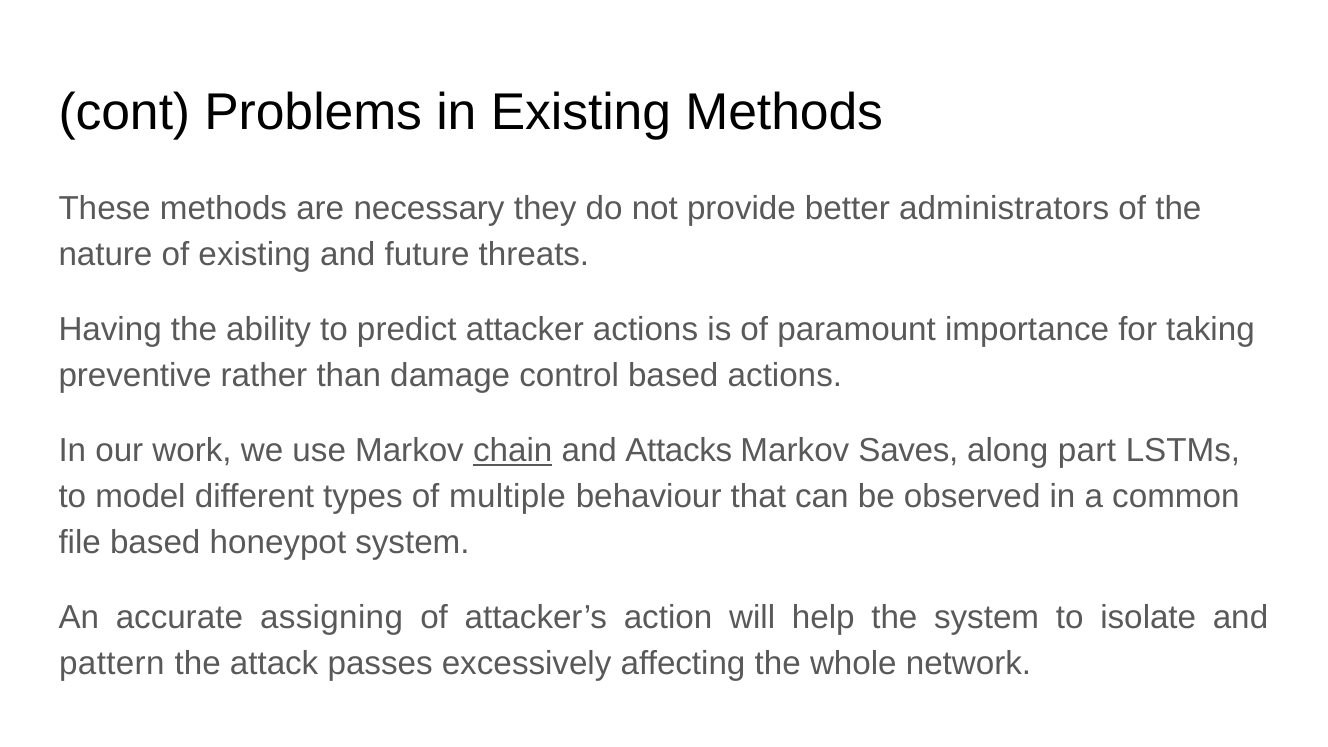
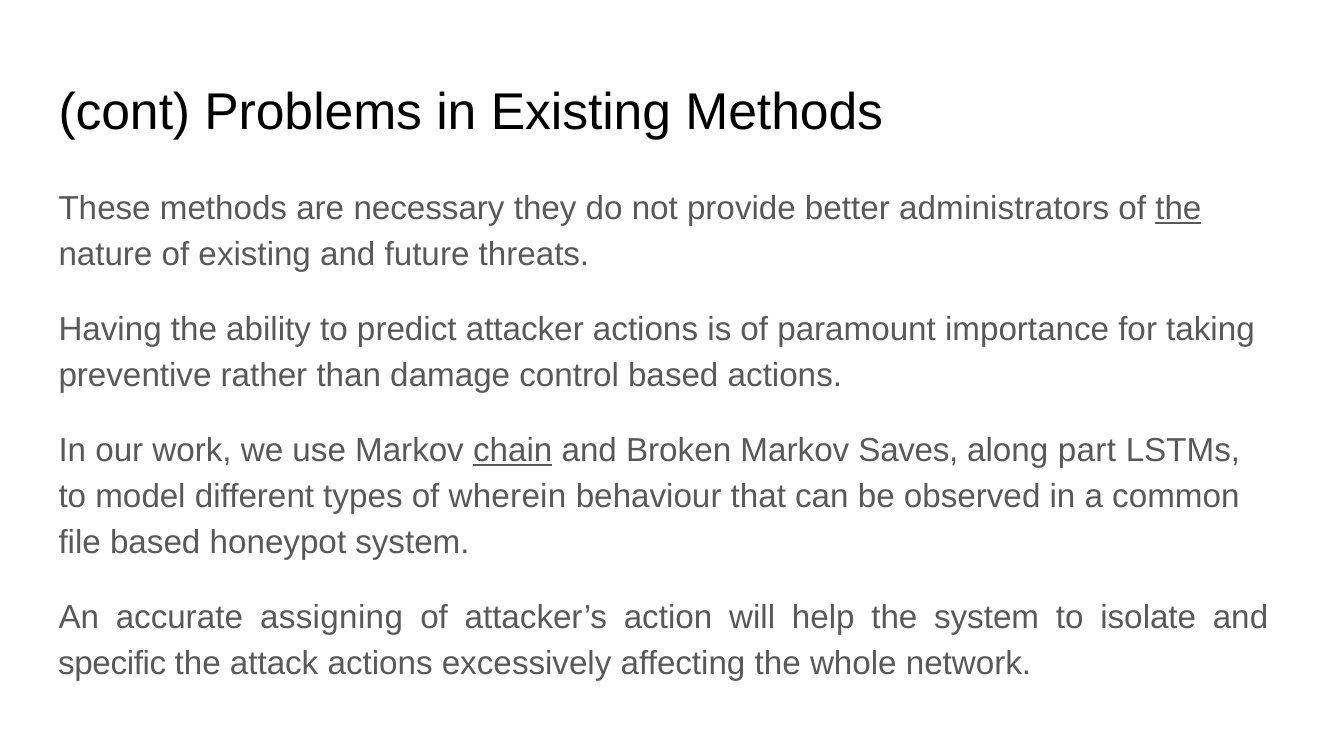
the at (1178, 209) underline: none -> present
Attacks: Attacks -> Broken
multiple: multiple -> wherein
pattern: pattern -> specific
attack passes: passes -> actions
